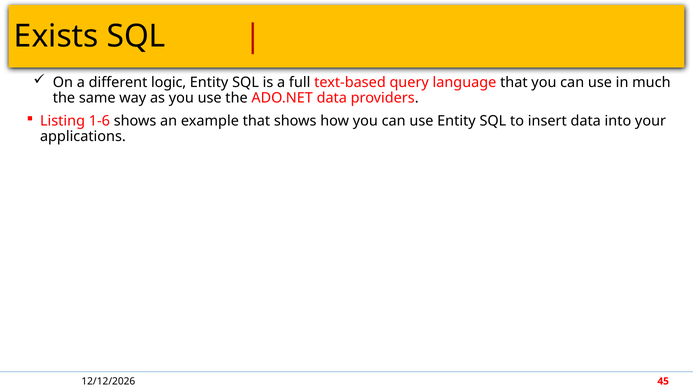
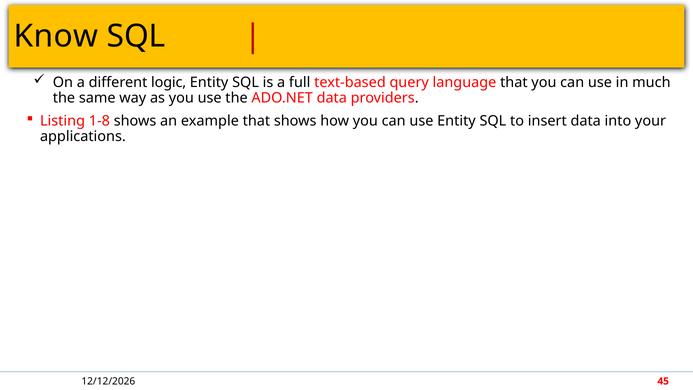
Exists: Exists -> Know
1-6: 1-6 -> 1-8
